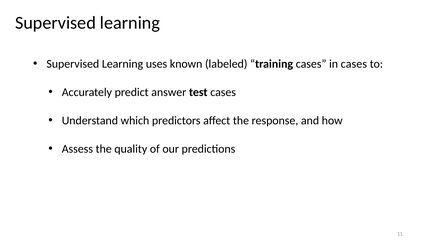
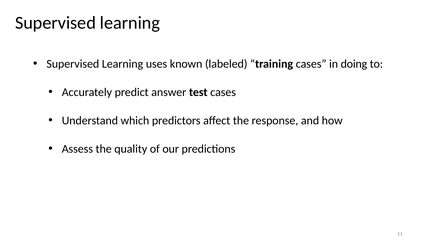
in cases: cases -> doing
